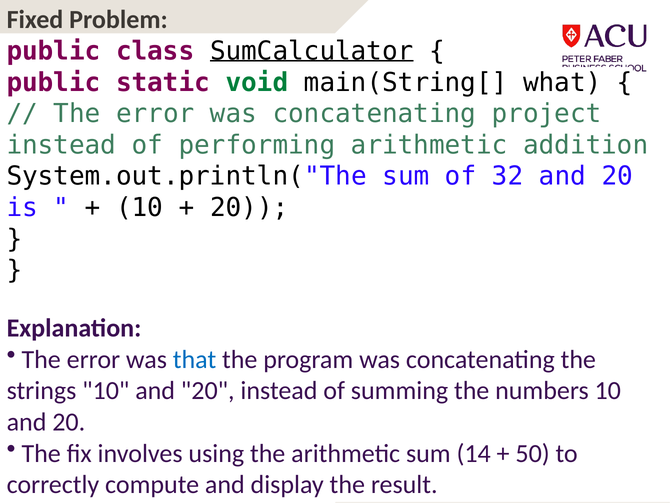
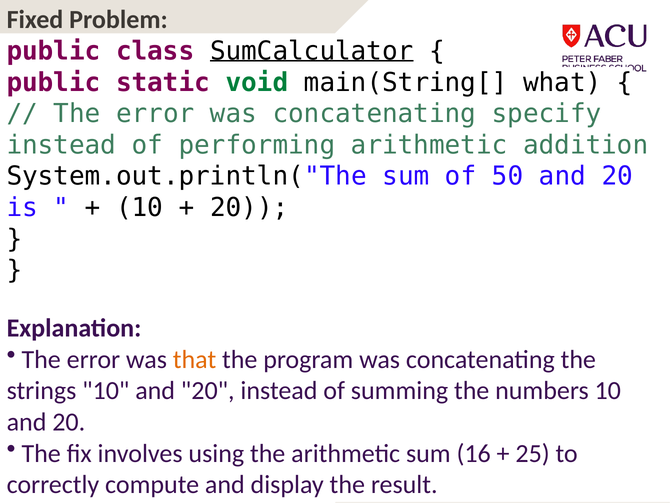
project: project -> specify
32: 32 -> 50
that colour: blue -> orange
14: 14 -> 16
50: 50 -> 25
